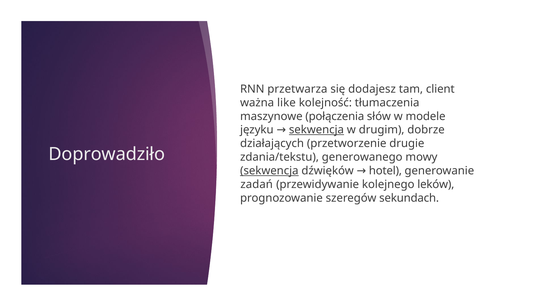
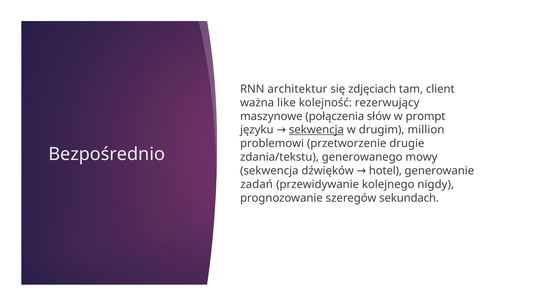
przetwarza: przetwarza -> architektur
dodajesz: dodajesz -> zdjęciach
tłumaczenia: tłumaczenia -> rezerwujący
modele: modele -> prompt
dobrze: dobrze -> million
działających: działających -> problemowi
Doprowadziło: Doprowadziło -> Bezpośrednio
sekwencja at (269, 171) underline: present -> none
leków: leków -> nigdy
